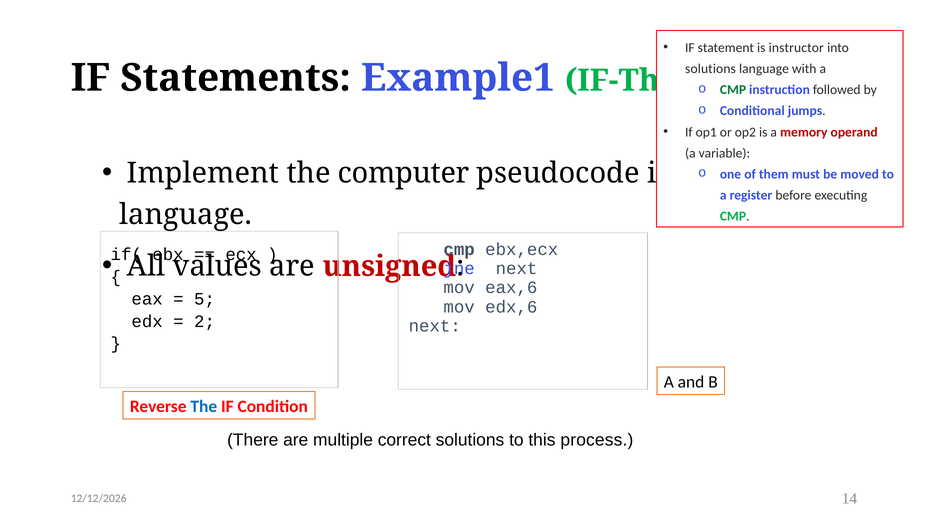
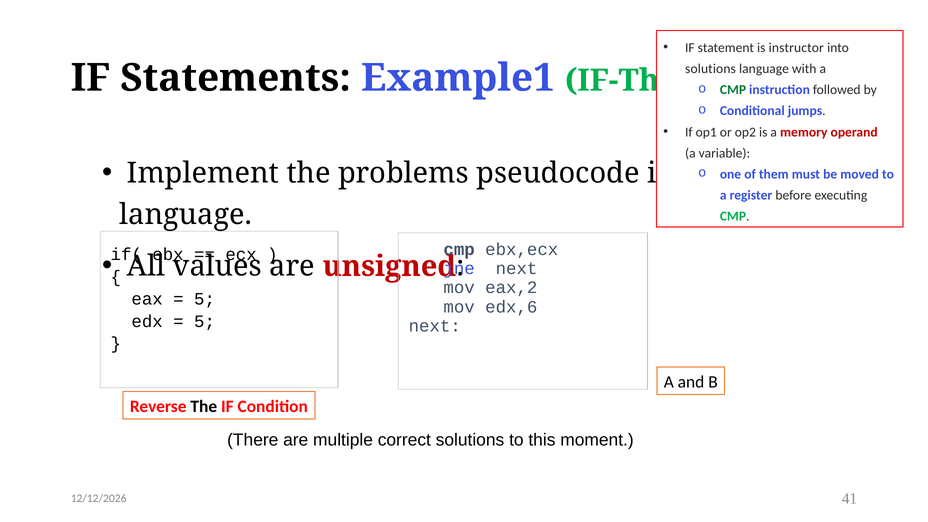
computer: computer -> problems
eax,6: eax,6 -> eax,2
2 at (205, 321): 2 -> 5
The at (204, 407) colour: blue -> black
process: process -> moment
14: 14 -> 41
